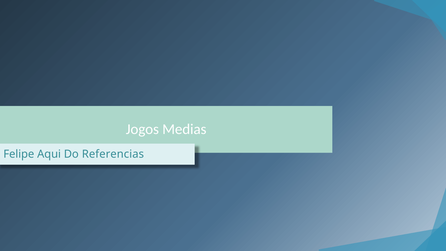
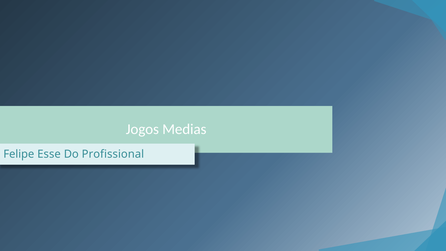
Aqui: Aqui -> Esse
Referencias: Referencias -> Profissional
